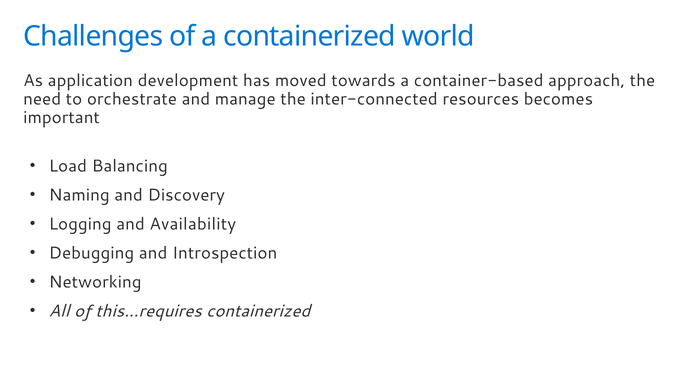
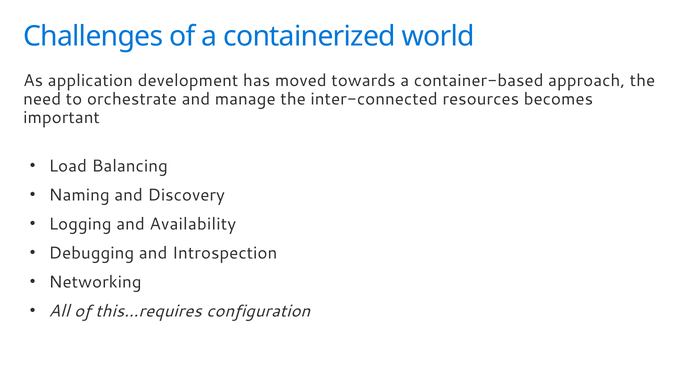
this…requires containerized: containerized -> configuration
